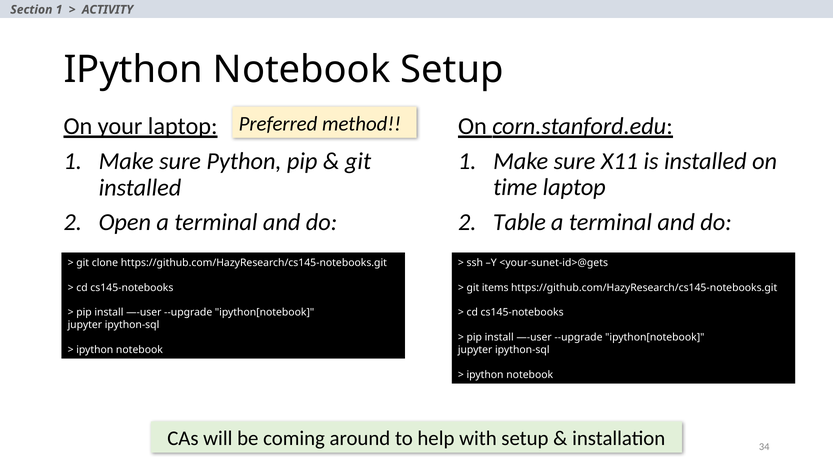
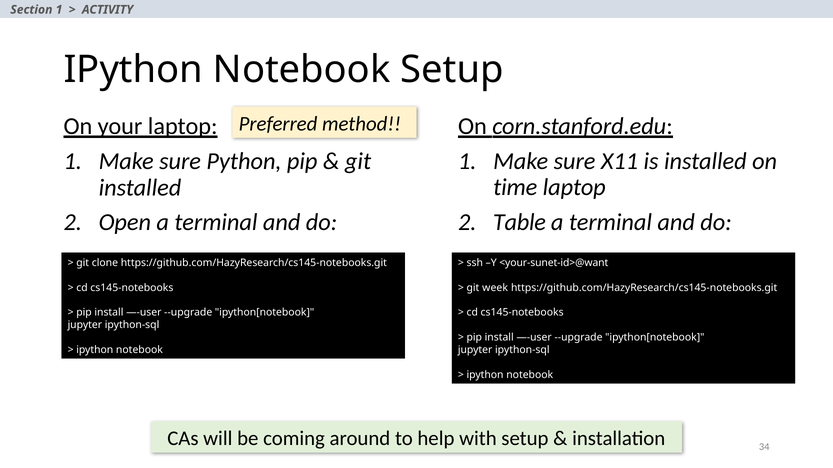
<your-sunet-id>@gets: <your-sunet-id>@gets -> <your-sunet-id>@want
items: items -> week
